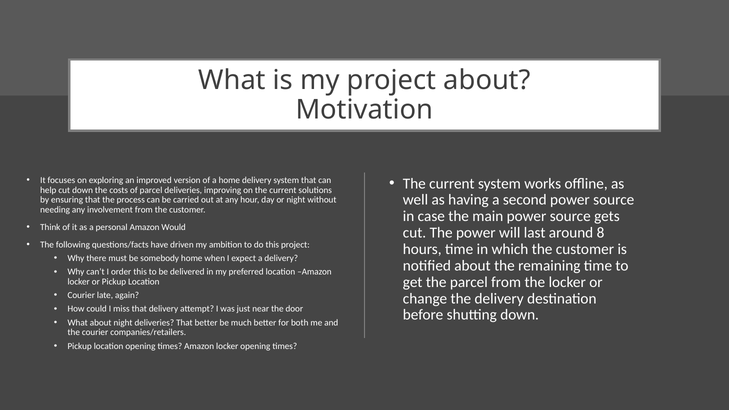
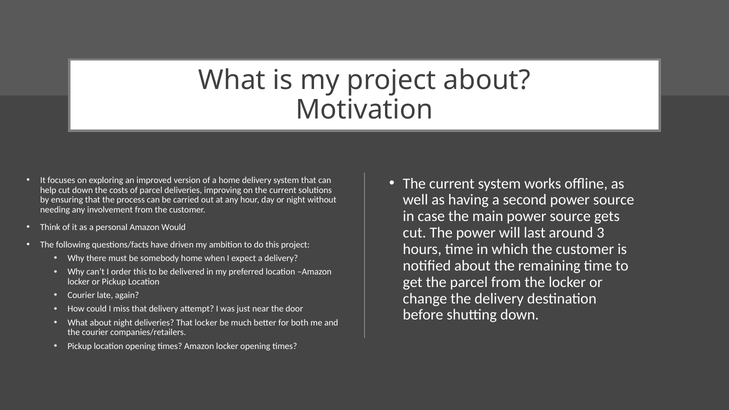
8: 8 -> 3
That better: better -> locker
